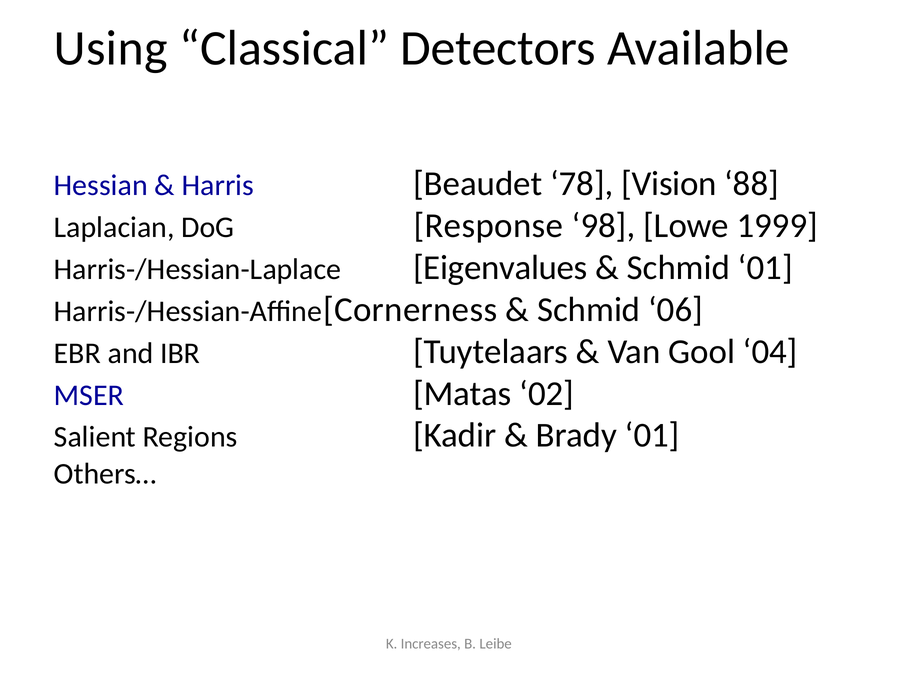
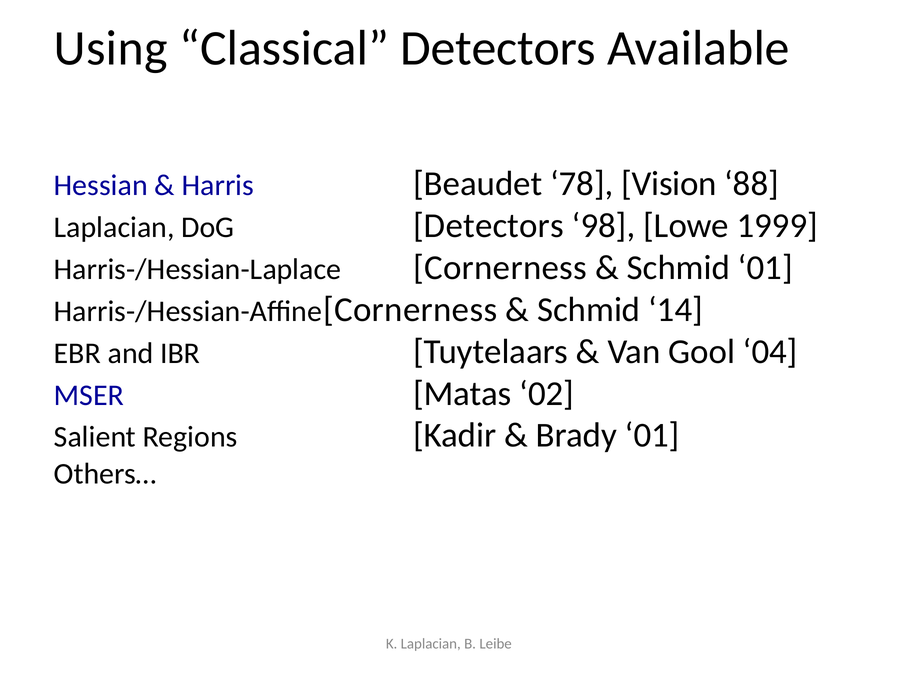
DoG Response: Response -> Detectors
Harris-/Hessian-Laplace Eigenvalues: Eigenvalues -> Cornerness
06: 06 -> 14
K Increases: Increases -> Laplacian
